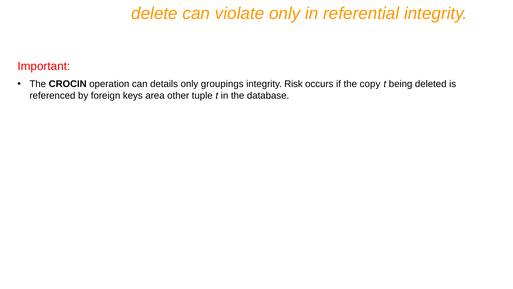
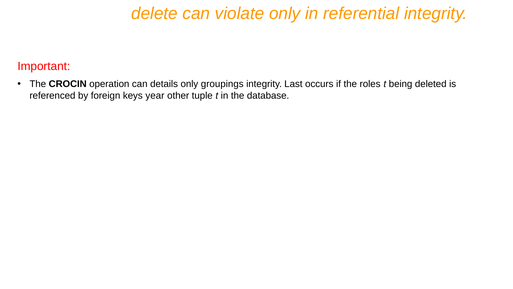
Risk: Risk -> Last
copy: copy -> roles
area: area -> year
